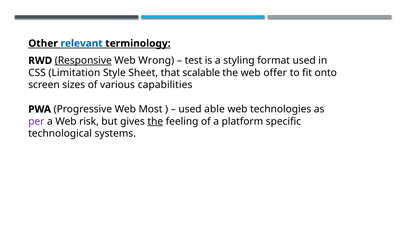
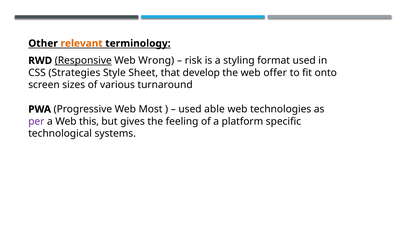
relevant colour: blue -> orange
test: test -> risk
Limitation: Limitation -> Strategies
scalable: scalable -> develop
capabilities: capabilities -> turnaround
risk: risk -> this
the at (155, 122) underline: present -> none
